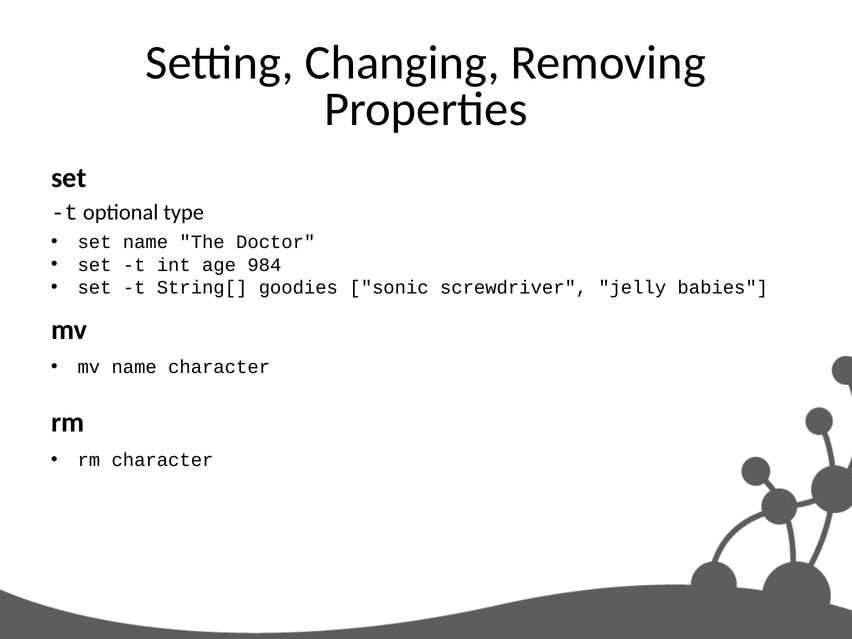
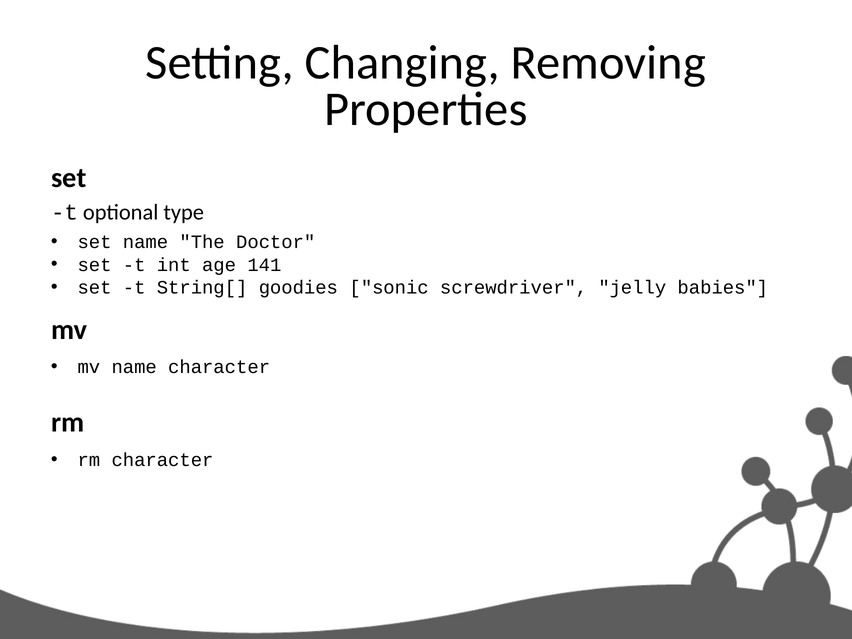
984: 984 -> 141
